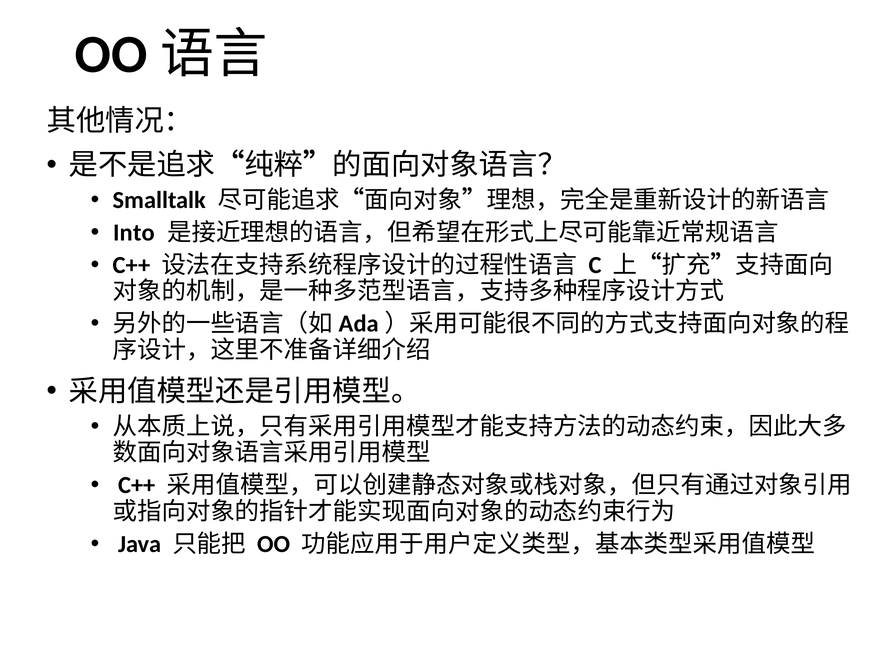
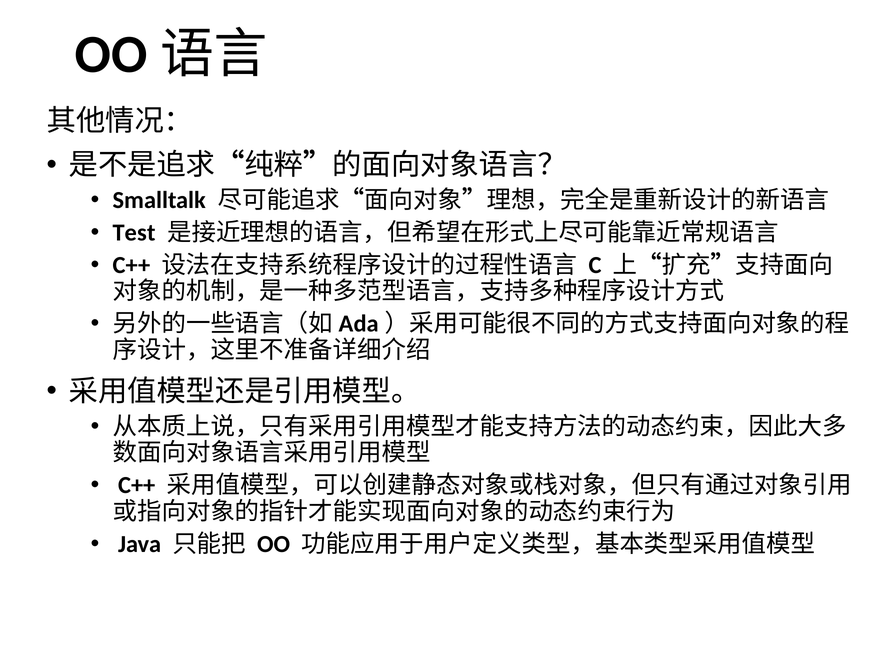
Into: Into -> Test
